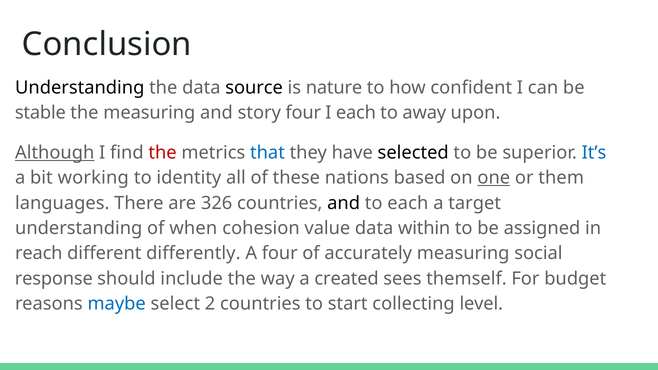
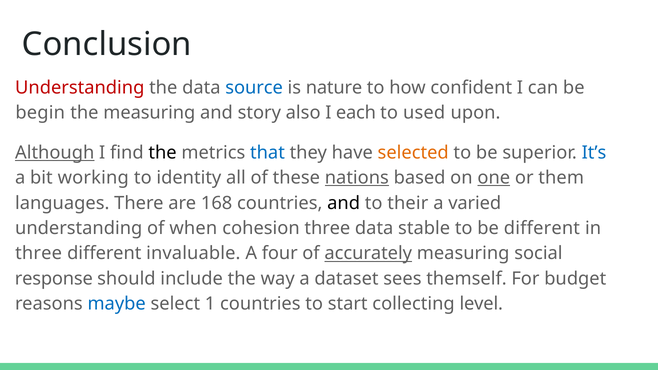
Understanding at (80, 88) colour: black -> red
source colour: black -> blue
stable: stable -> begin
story four: four -> also
away: away -> used
the at (163, 153) colour: red -> black
selected colour: black -> orange
nations underline: none -> present
326: 326 -> 168
to each: each -> their
target: target -> varied
cohesion value: value -> three
within: within -> stable
be assigned: assigned -> different
reach at (39, 254): reach -> three
differently: differently -> invaluable
accurately underline: none -> present
created: created -> dataset
2: 2 -> 1
